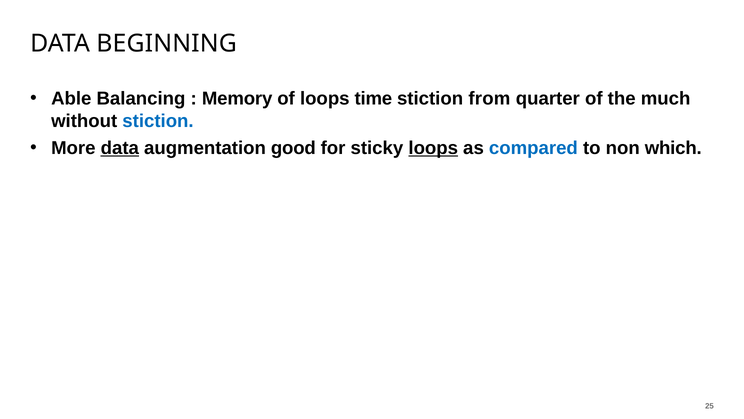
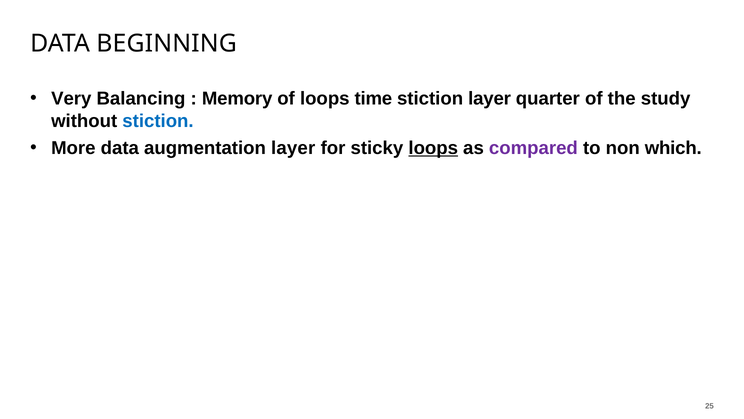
Able: Able -> Very
stiction from: from -> layer
much: much -> study
data at (120, 148) underline: present -> none
augmentation good: good -> layer
compared colour: blue -> purple
